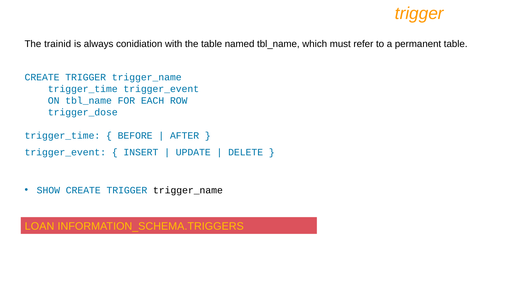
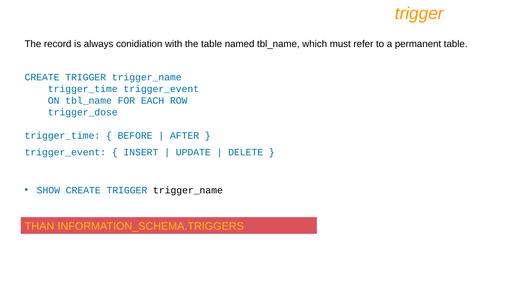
trainid: trainid -> record
LOAN: LOAN -> THAN
